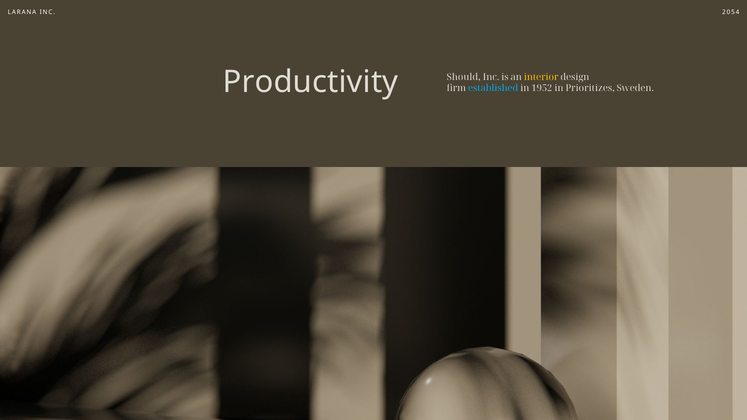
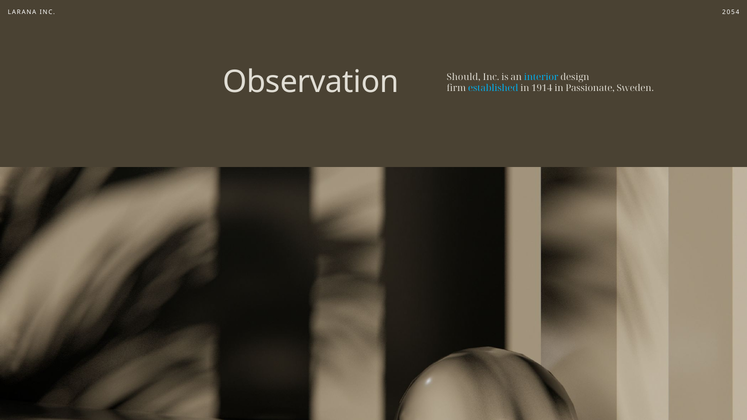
Productivity: Productivity -> Observation
interior colour: yellow -> light blue
1952: 1952 -> 1914
Prioritizes: Prioritizes -> Passionate
